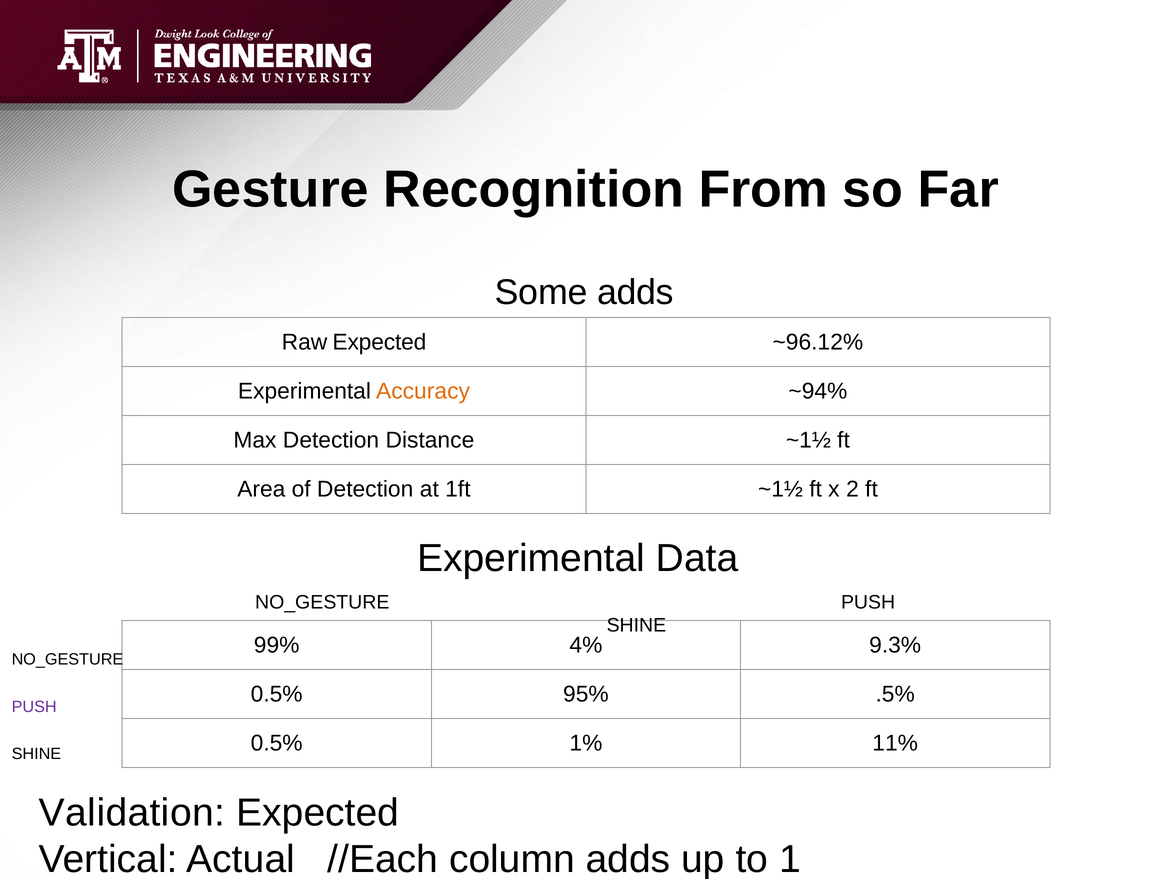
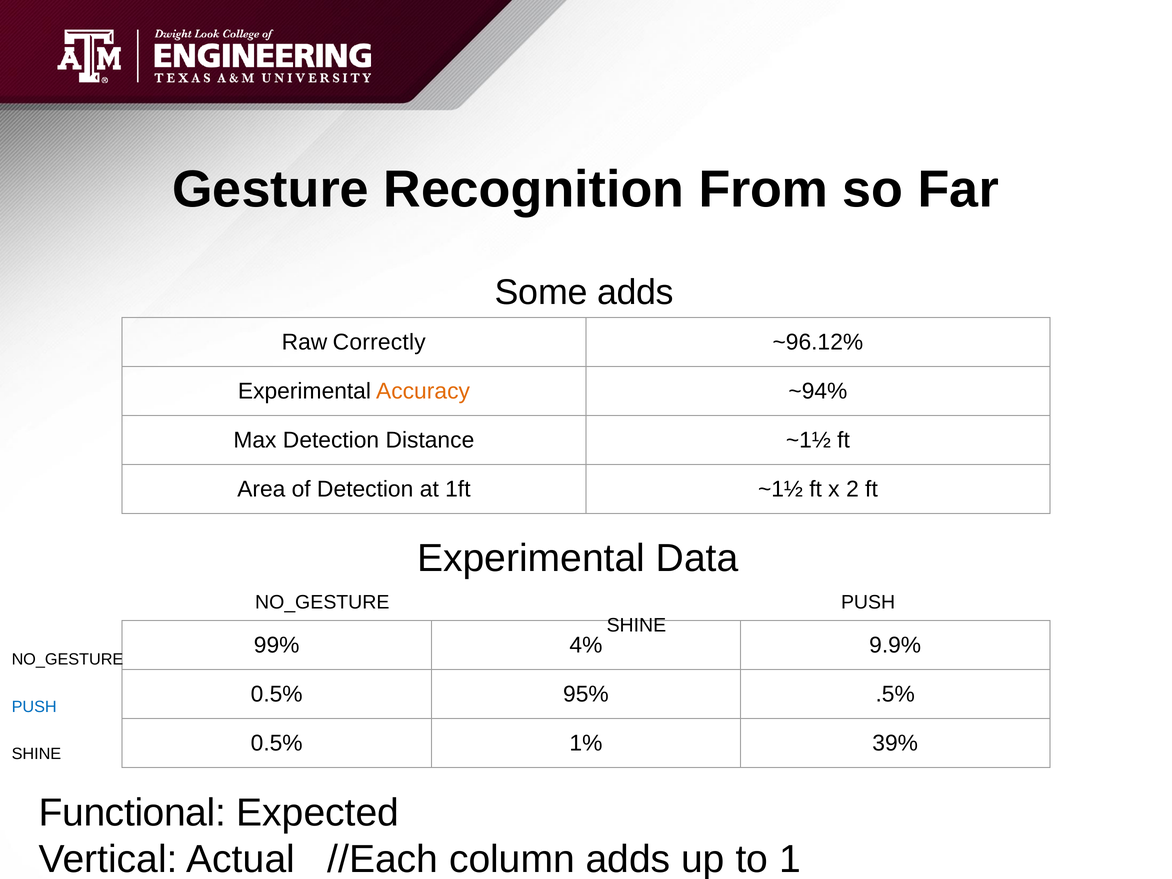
Raw Expected: Expected -> Correctly
9.3%: 9.3% -> 9.9%
PUSH at (34, 707) colour: purple -> blue
11%: 11% -> 39%
Validation: Validation -> Functional
